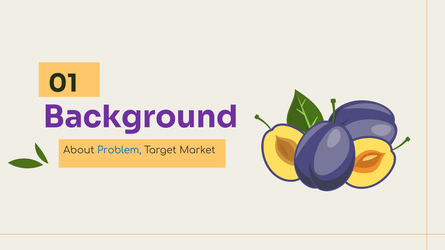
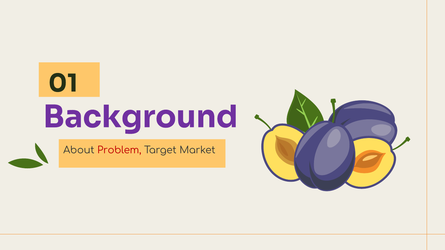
Problem colour: blue -> red
